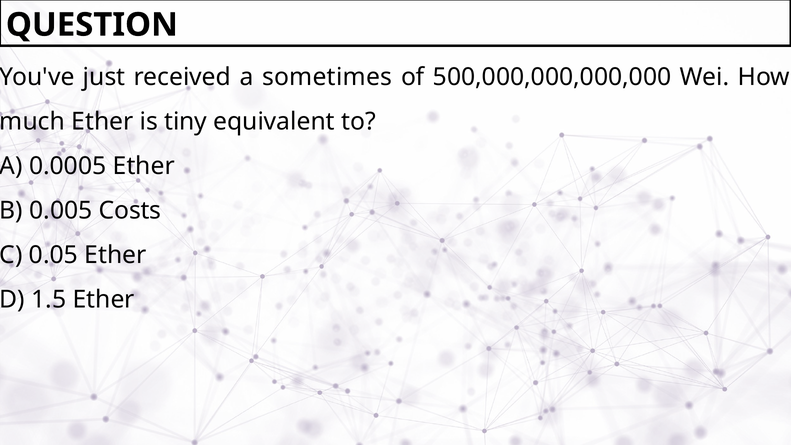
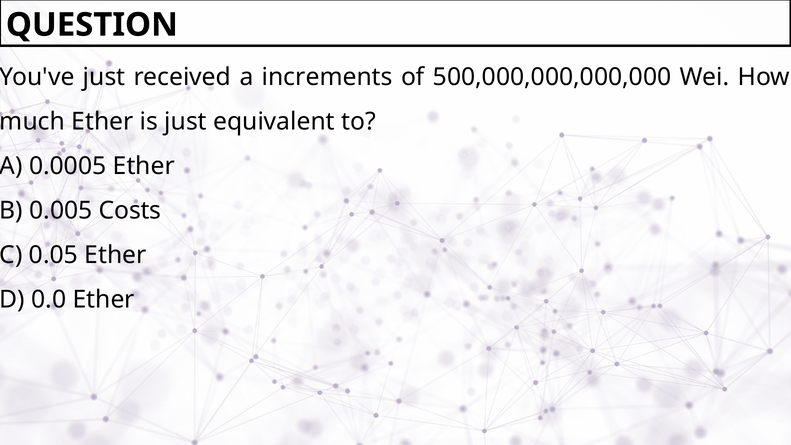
sometimes: sometimes -> increments
is tiny: tiny -> just
1.5: 1.5 -> 0.0
